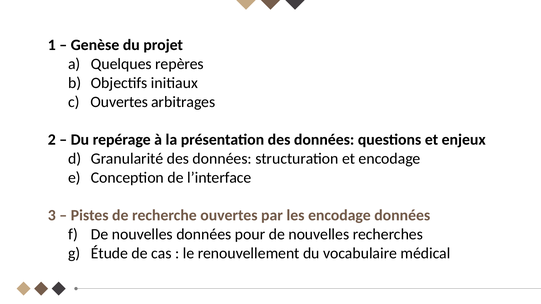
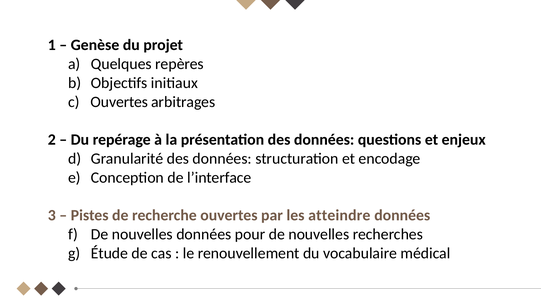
les encodage: encodage -> atteindre
